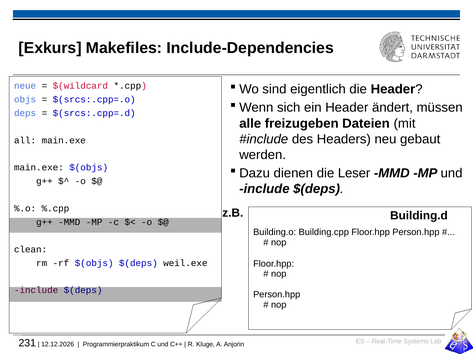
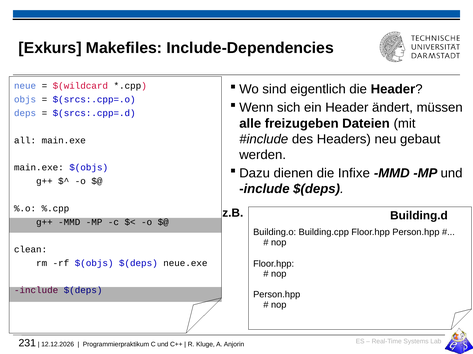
Leser: Leser -> Infixe
weil.exe: weil.exe -> neue.exe
